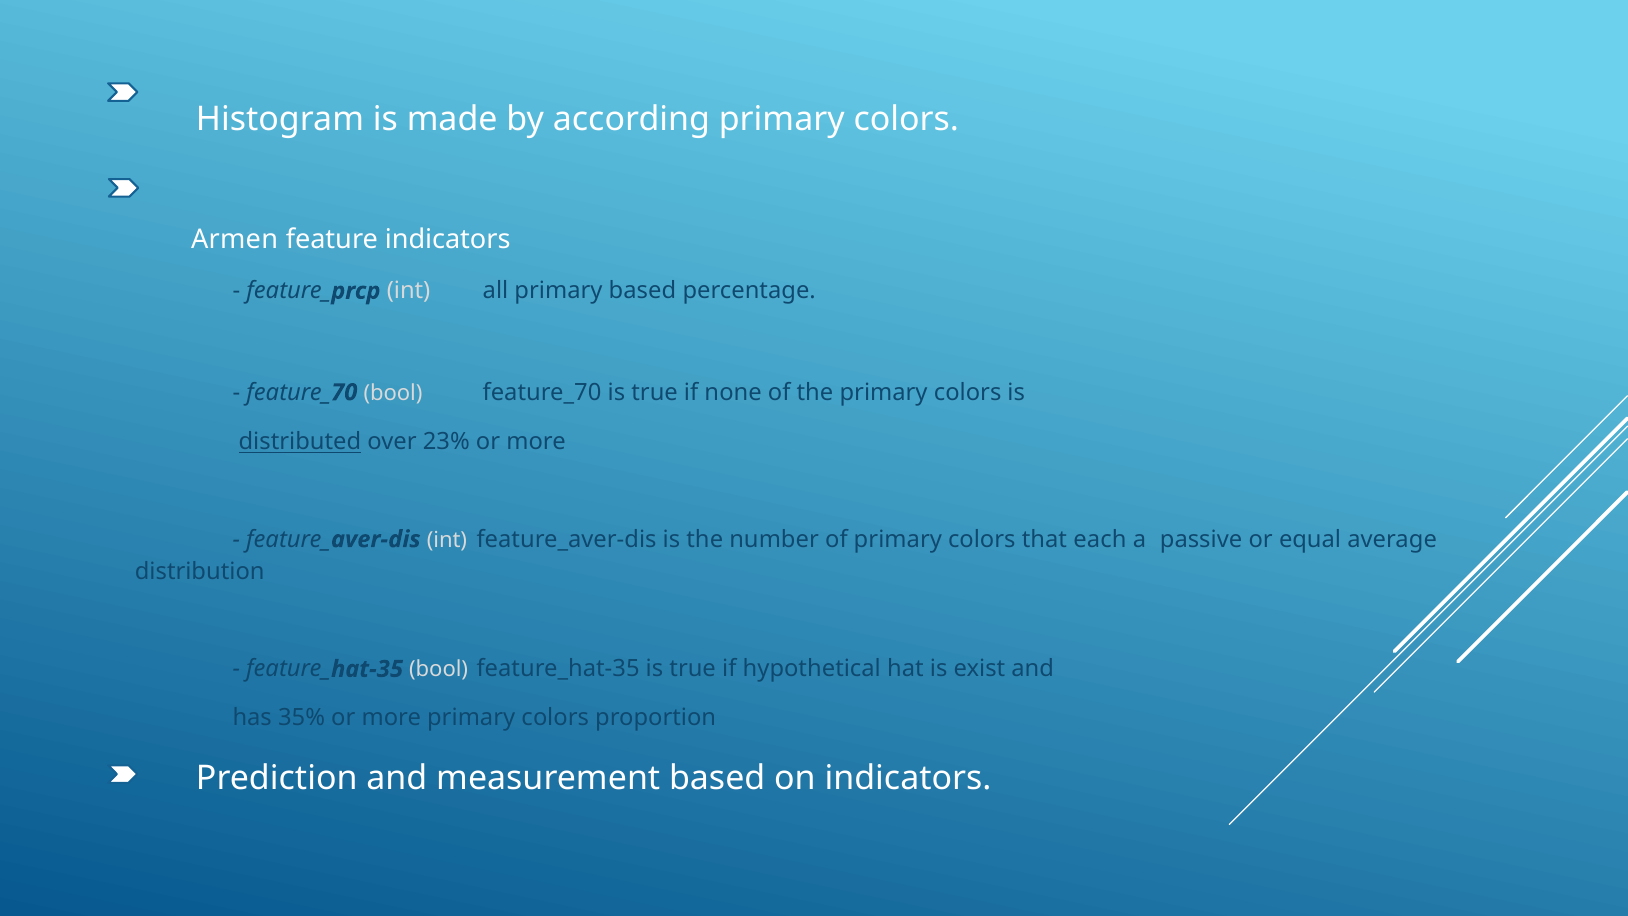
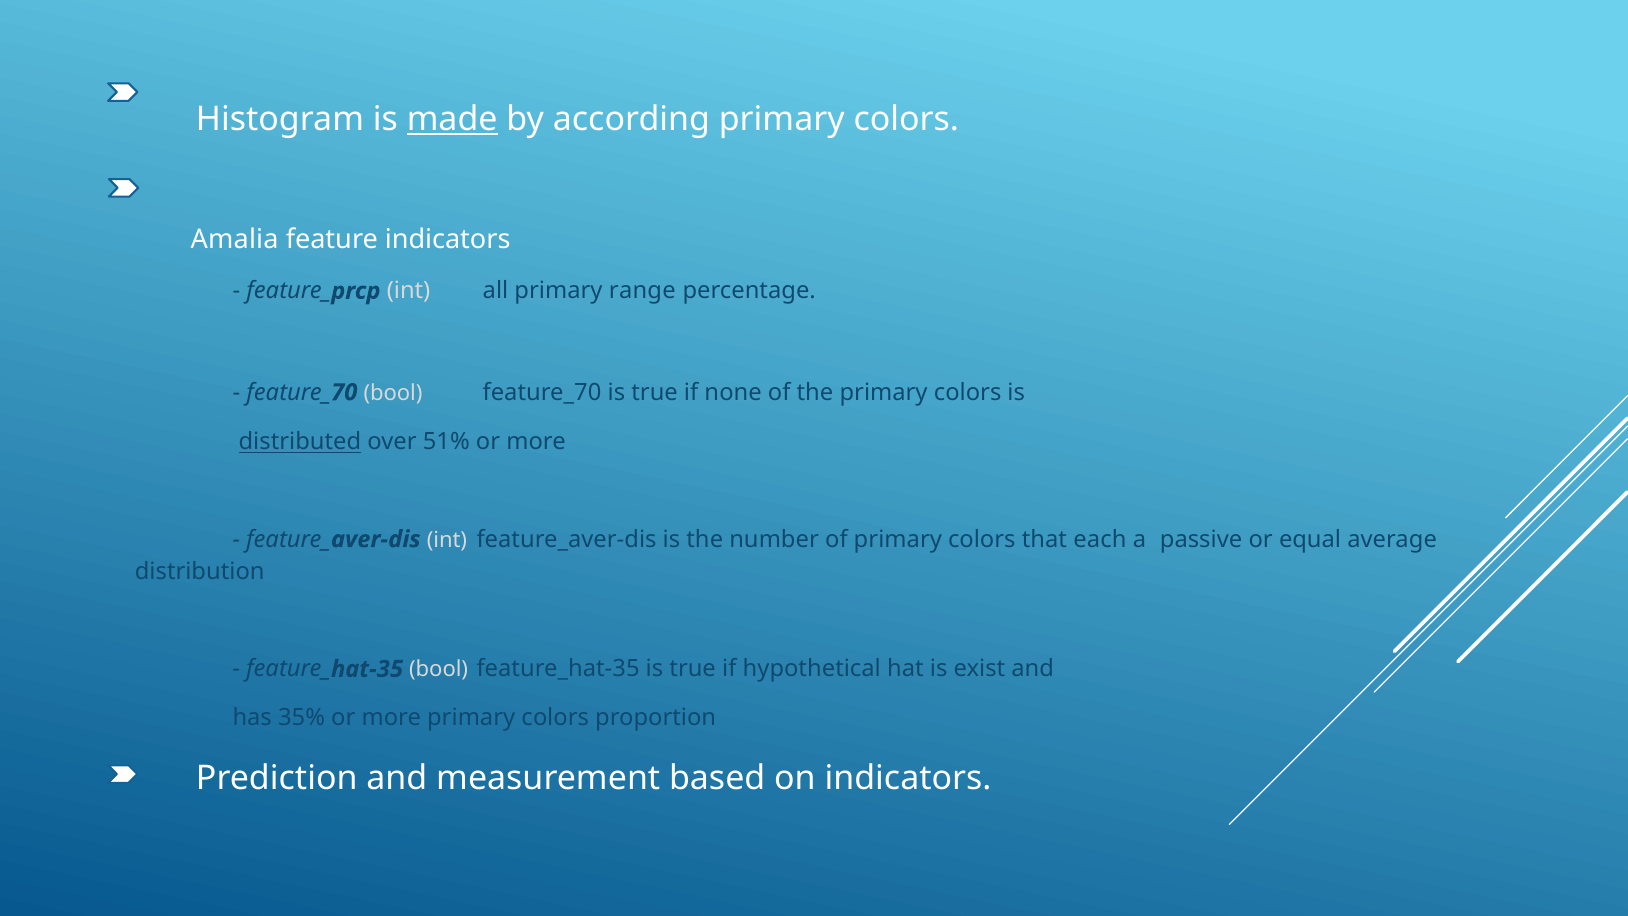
made underline: none -> present
Armen: Armen -> Amalia
primary based: based -> range
23%: 23% -> 51%
